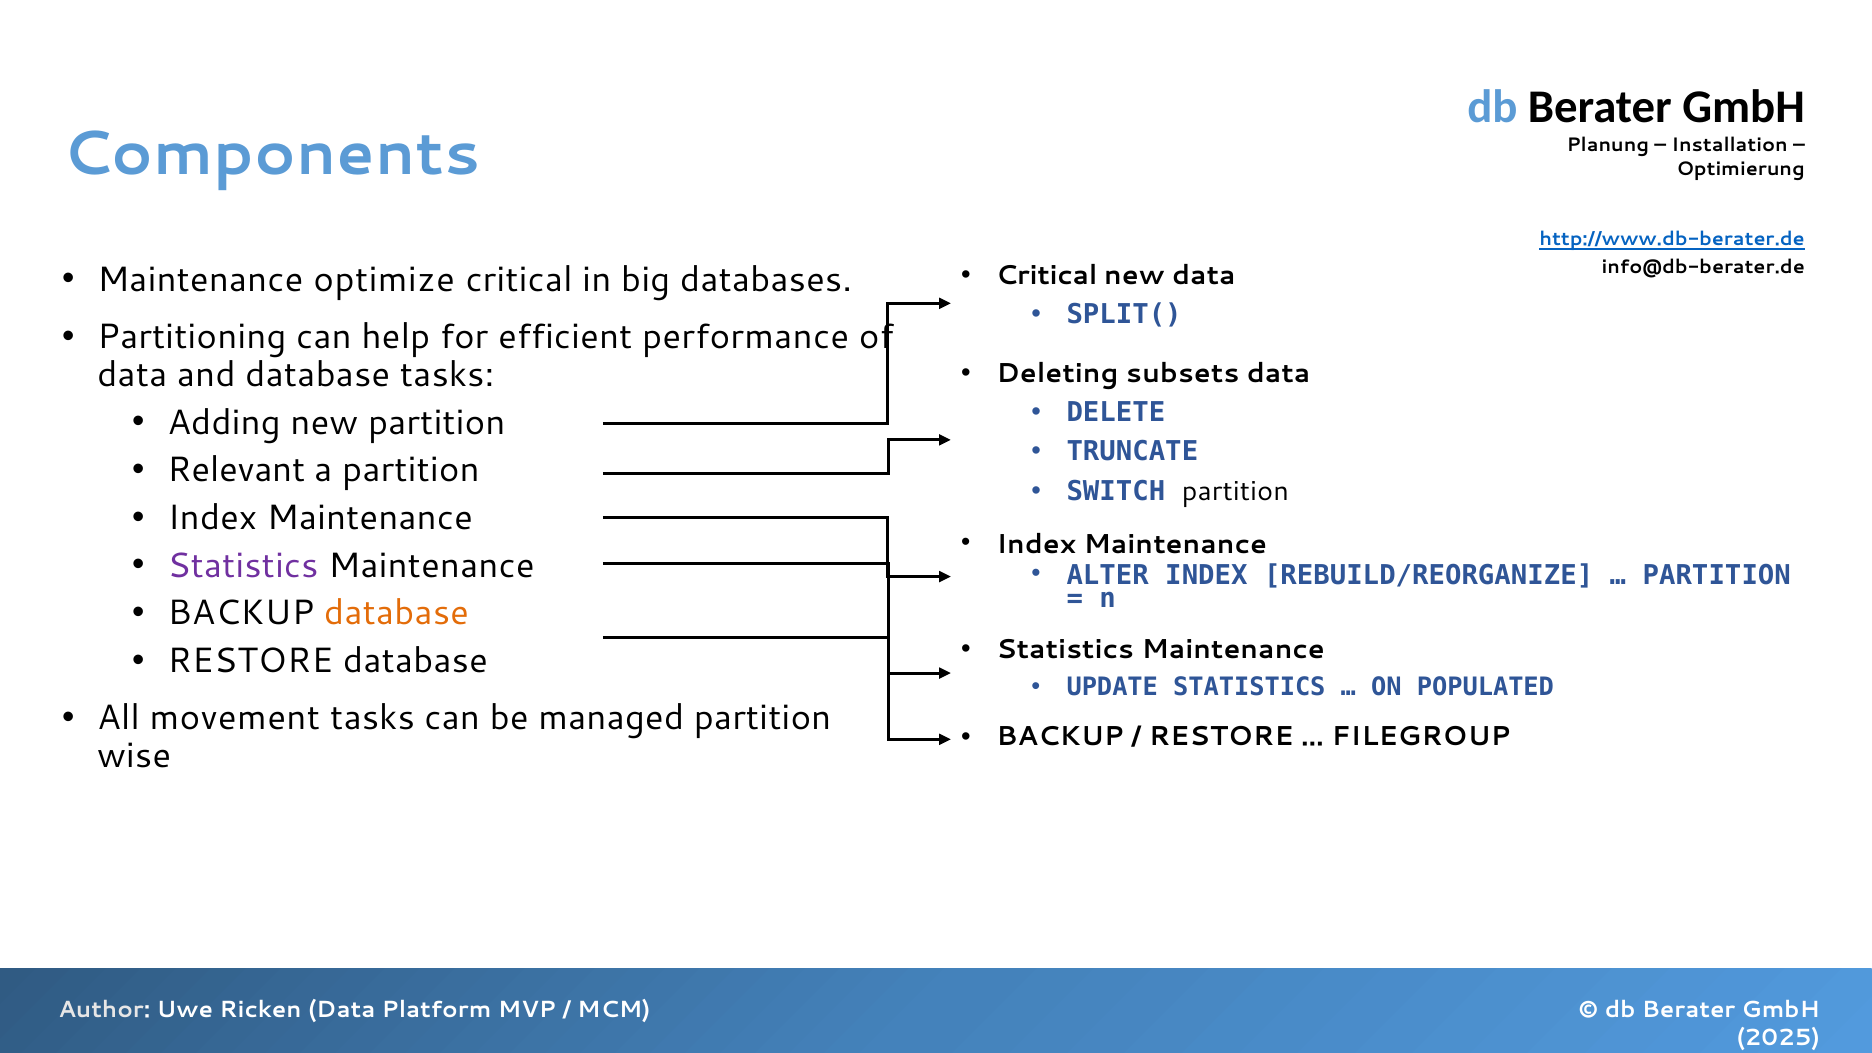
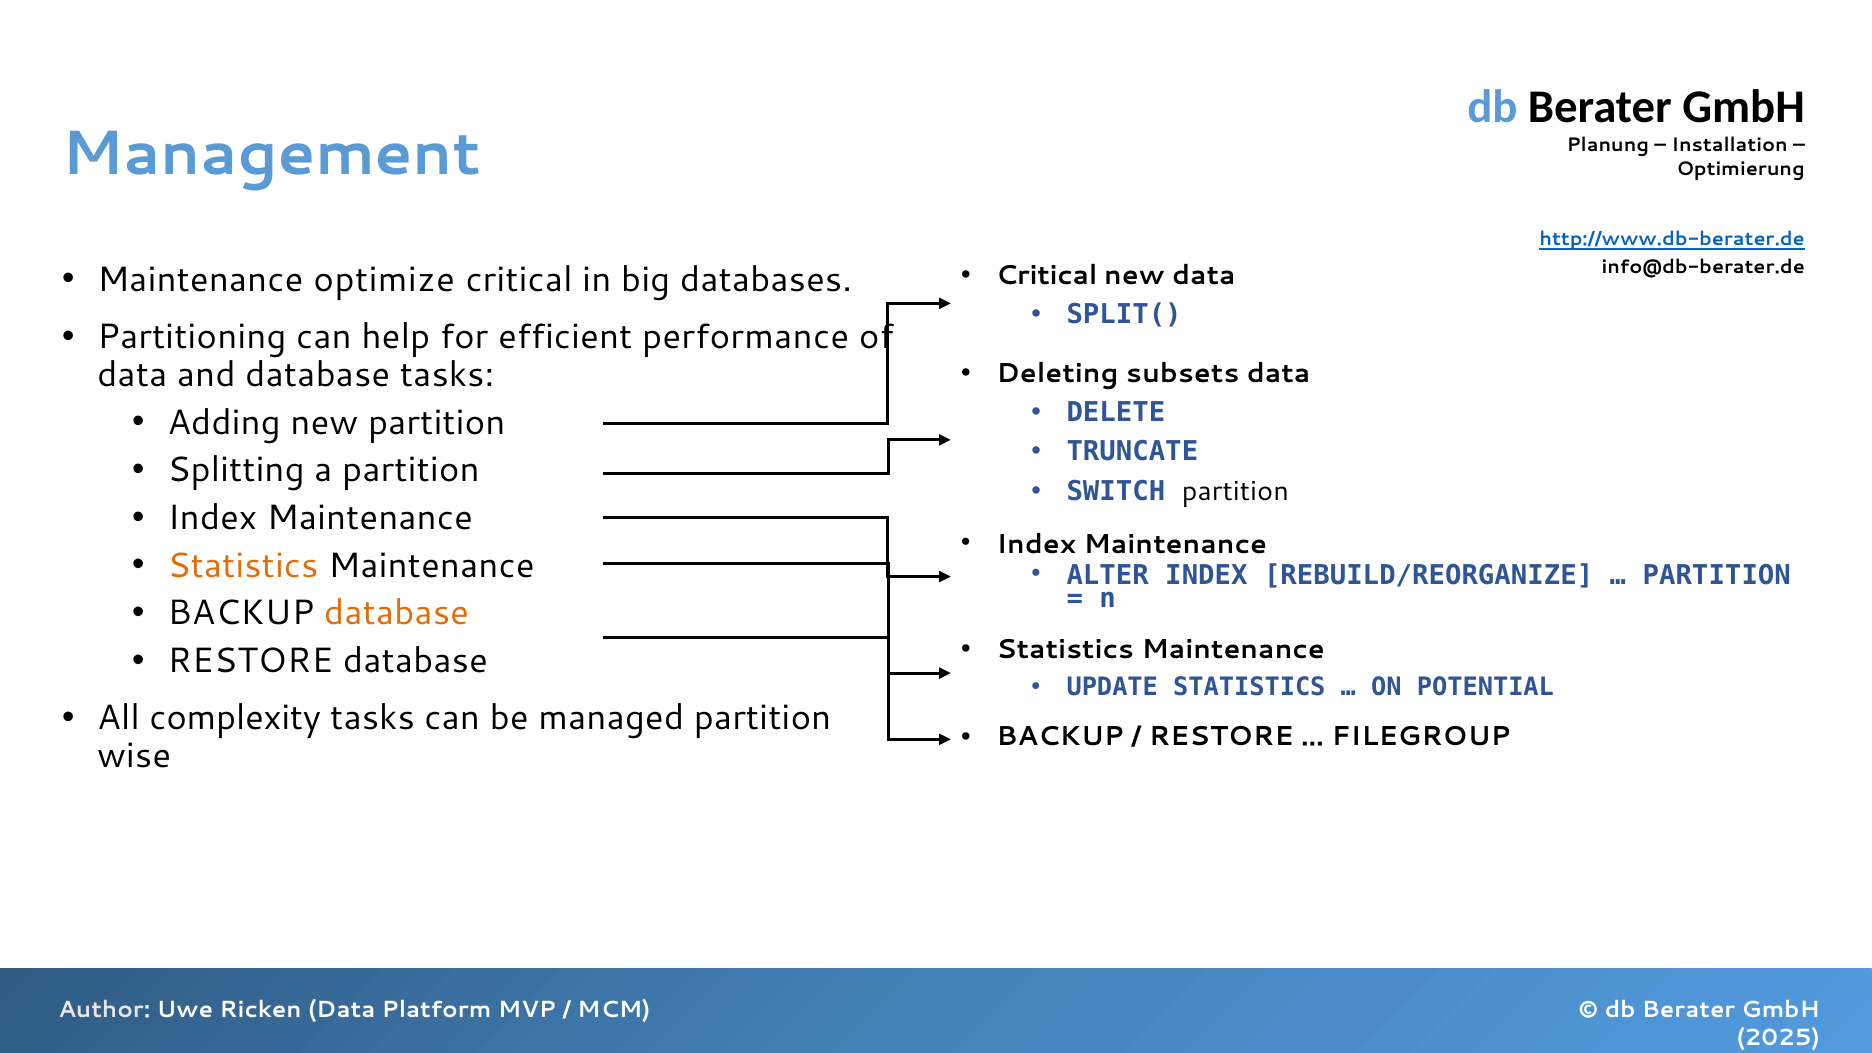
Components: Components -> Management
Relevant: Relevant -> Splitting
Statistics at (243, 566) colour: purple -> orange
POPULATED: POPULATED -> POTENTIAL
movement: movement -> complexity
